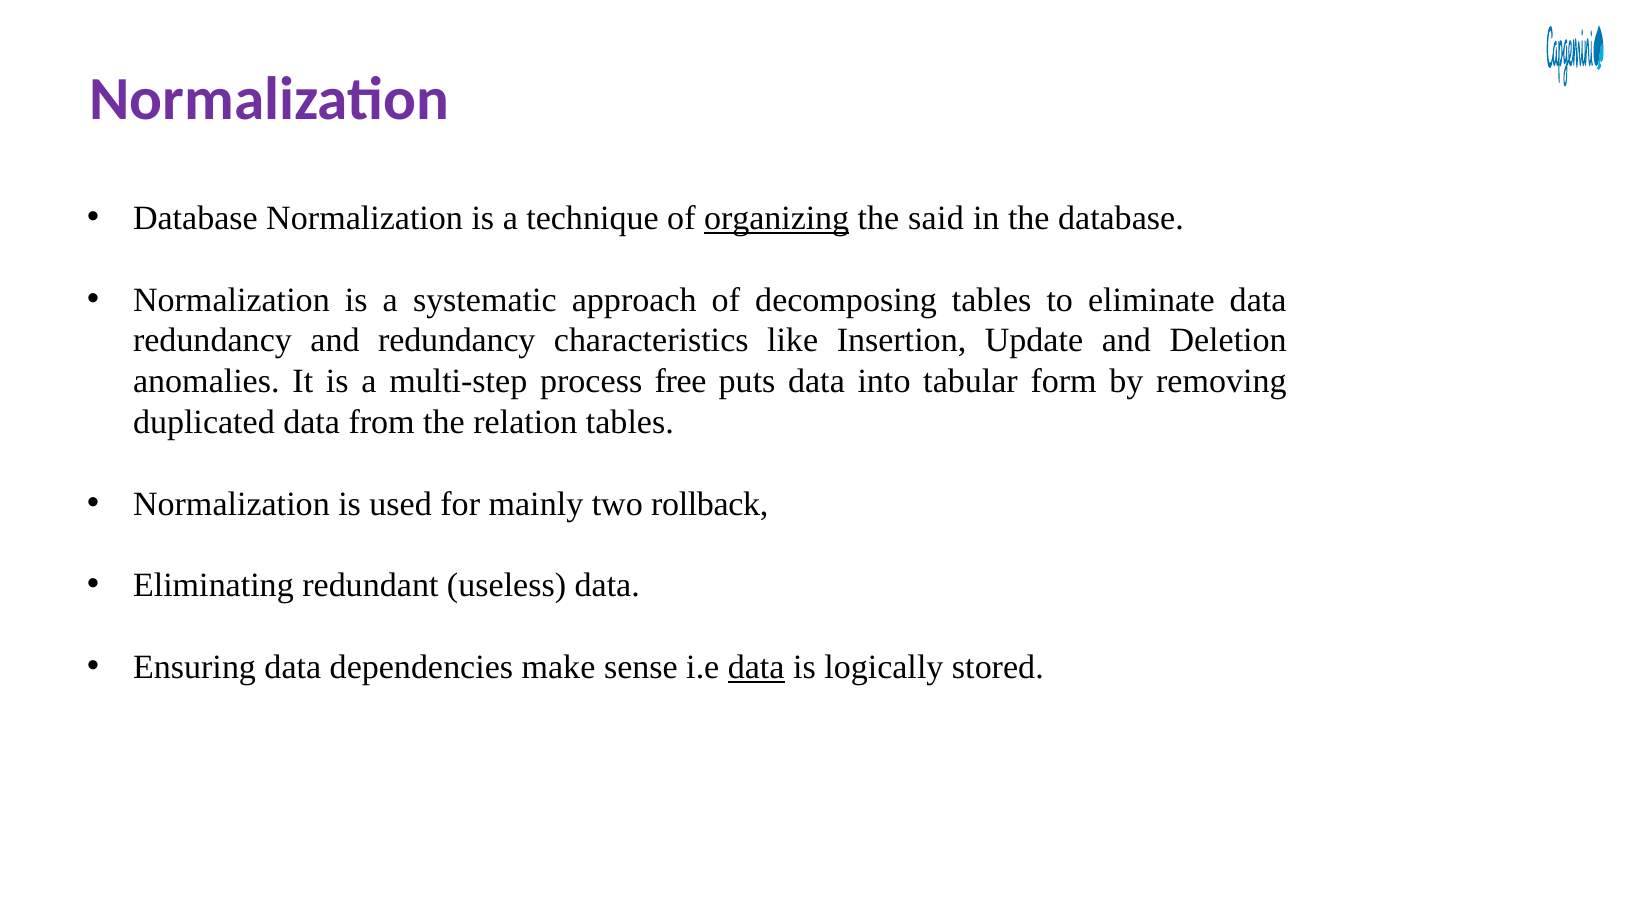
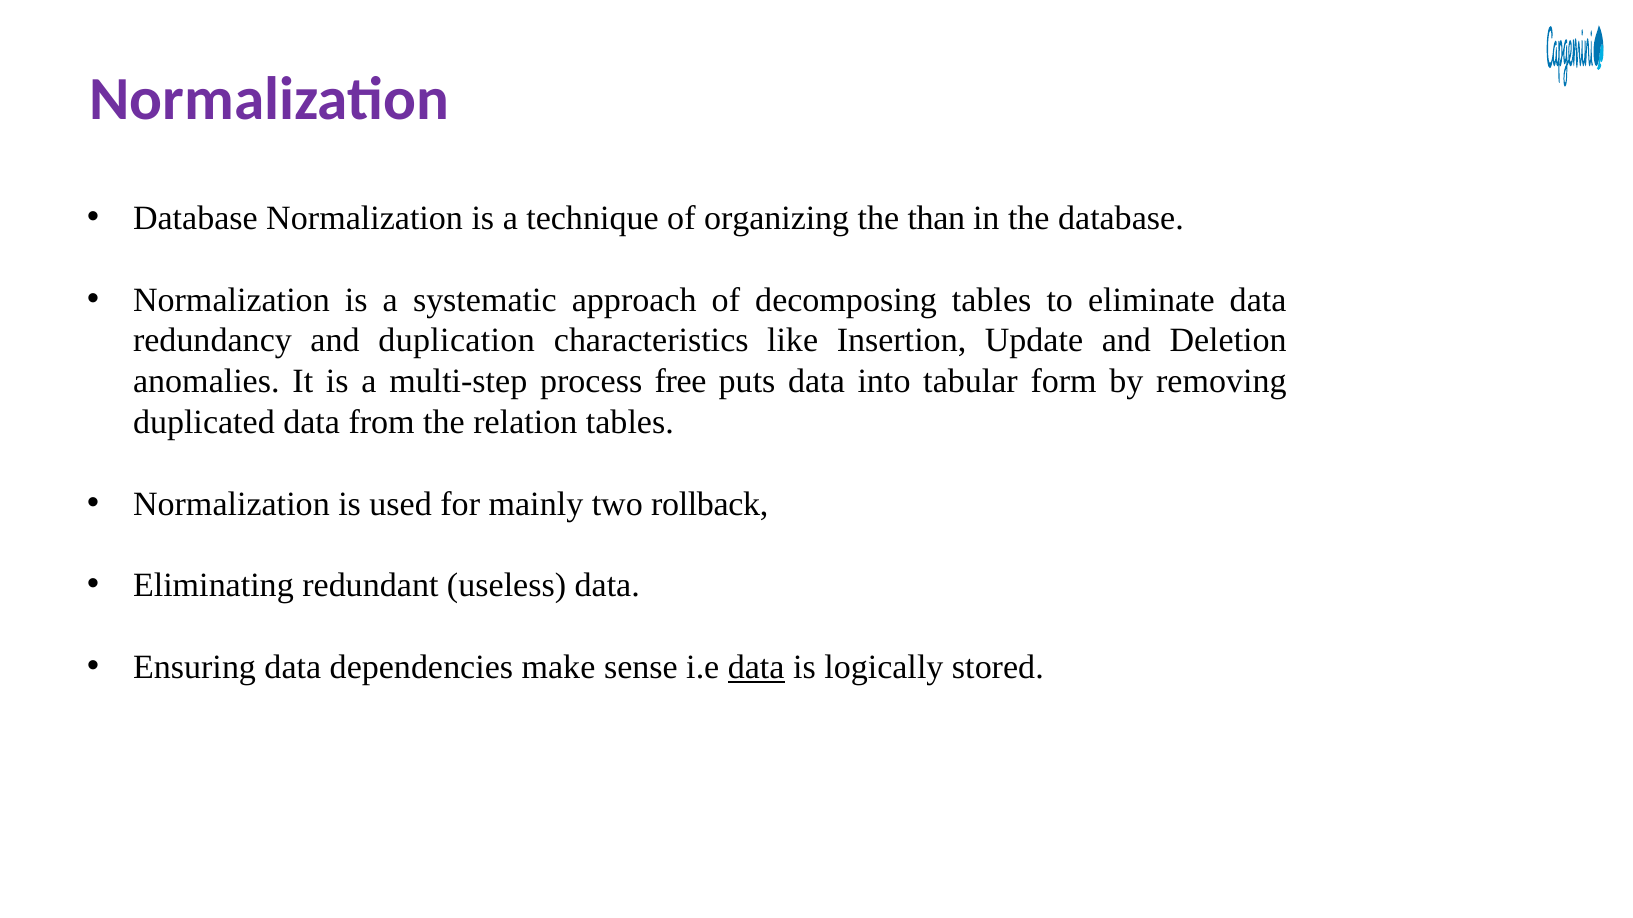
organizing underline: present -> none
said: said -> than
and redundancy: redundancy -> duplication
